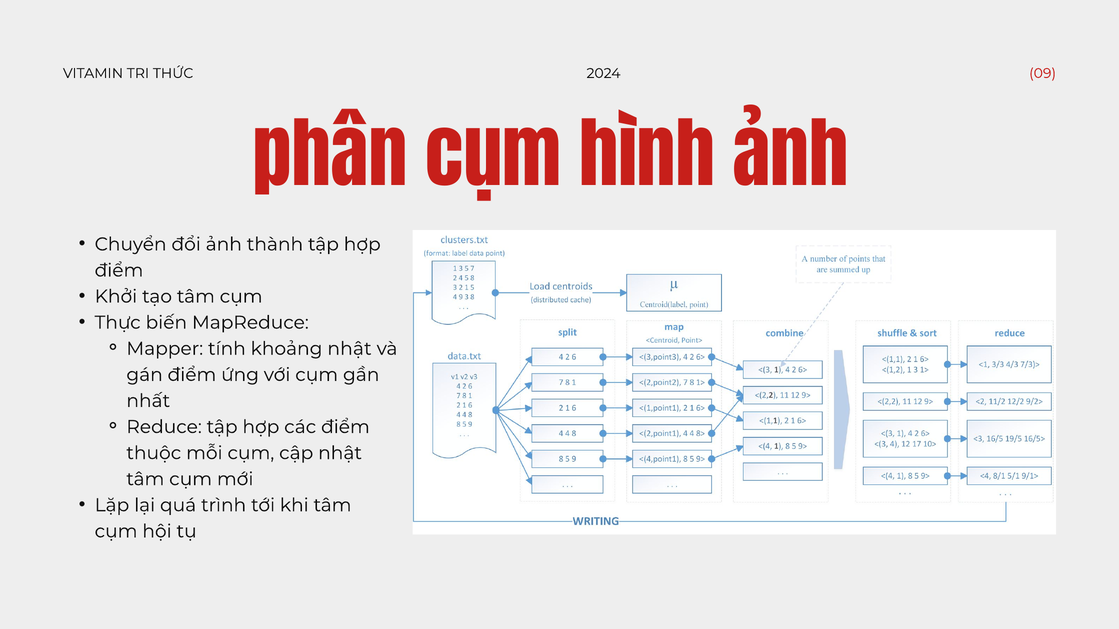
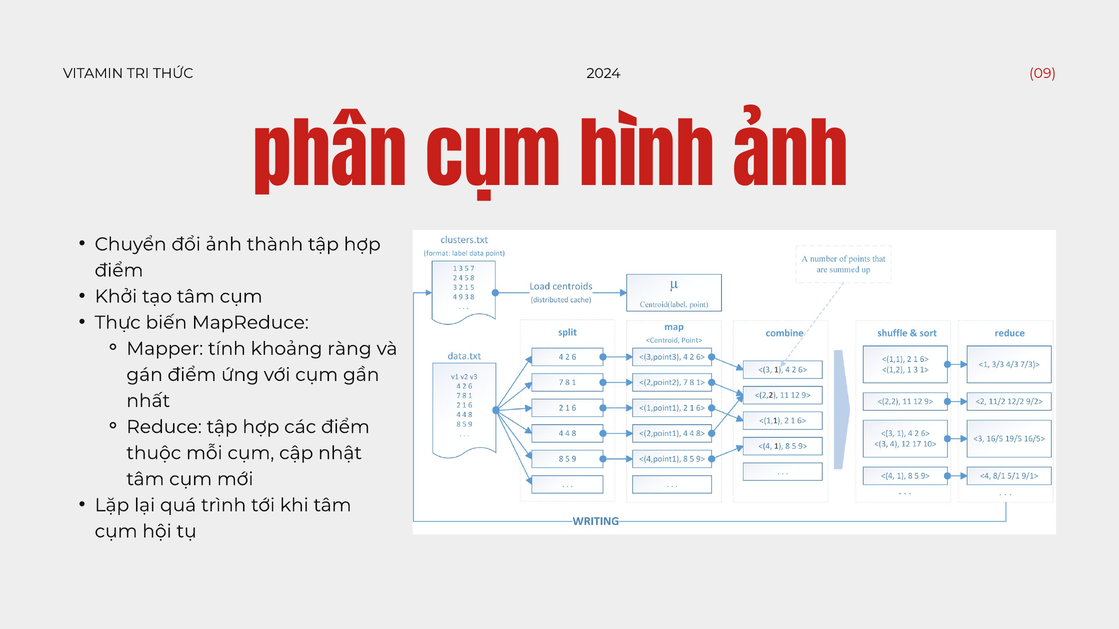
khoảng nhật: nhật -> ràng
